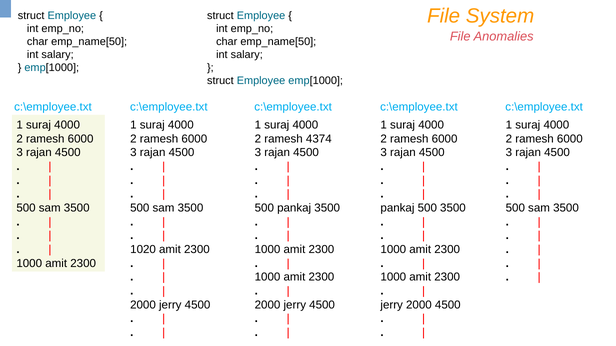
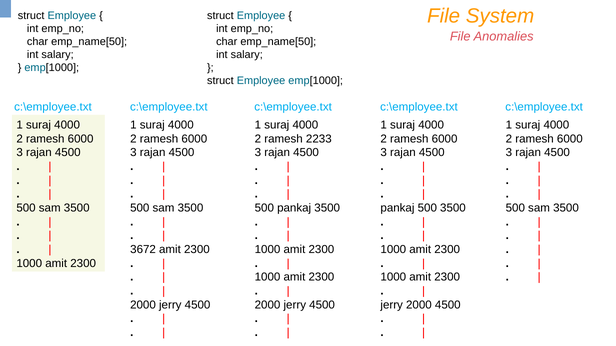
4374: 4374 -> 2233
1020: 1020 -> 3672
